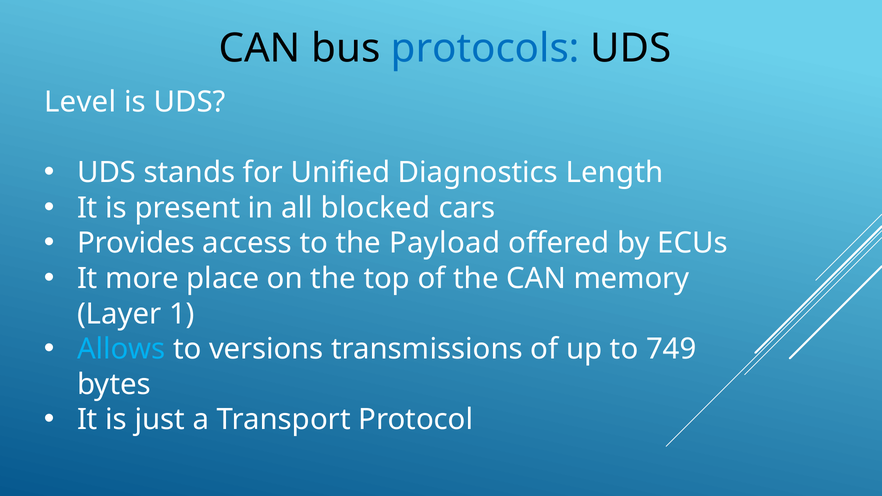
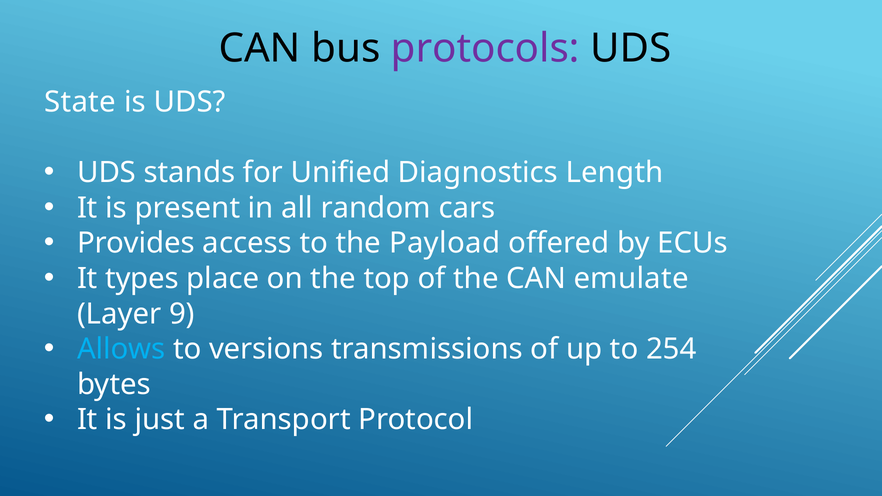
protocols colour: blue -> purple
Level: Level -> State
blocked: blocked -> random
more: more -> types
memory: memory -> emulate
1: 1 -> 9
749: 749 -> 254
